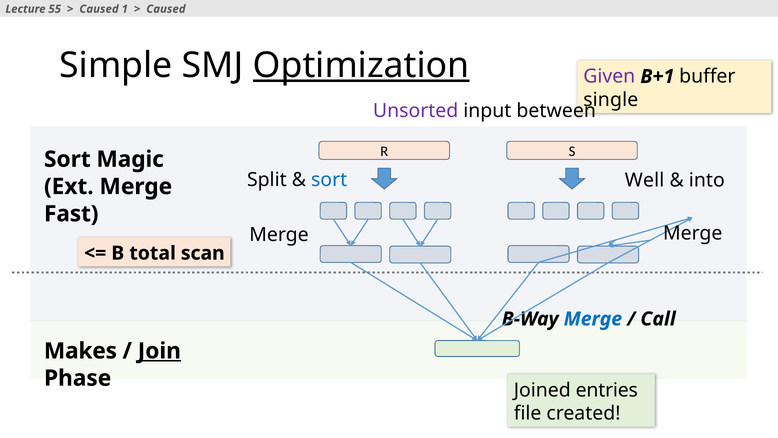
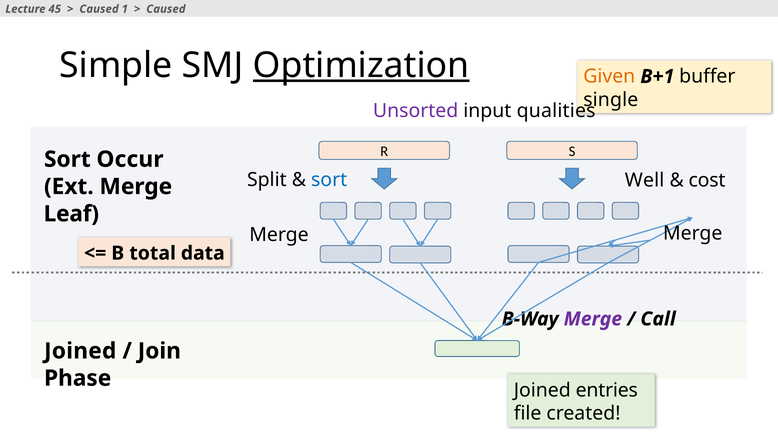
55: 55 -> 45
Given colour: purple -> orange
between: between -> qualities
Magic: Magic -> Occur
into: into -> cost
Fast: Fast -> Leaf
scan: scan -> data
Merge at (593, 319) colour: blue -> purple
Makes at (80, 351): Makes -> Joined
Join underline: present -> none
